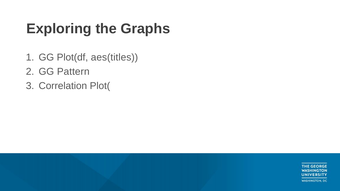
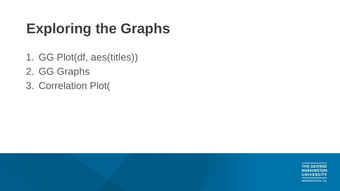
GG Pattern: Pattern -> Graphs
